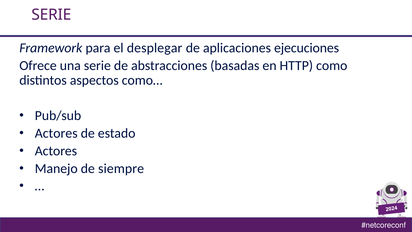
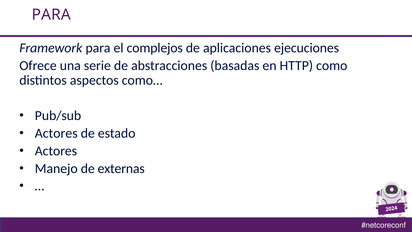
SERIE at (51, 15): SERIE -> PARA
desplegar: desplegar -> complejos
siempre: siempre -> externas
